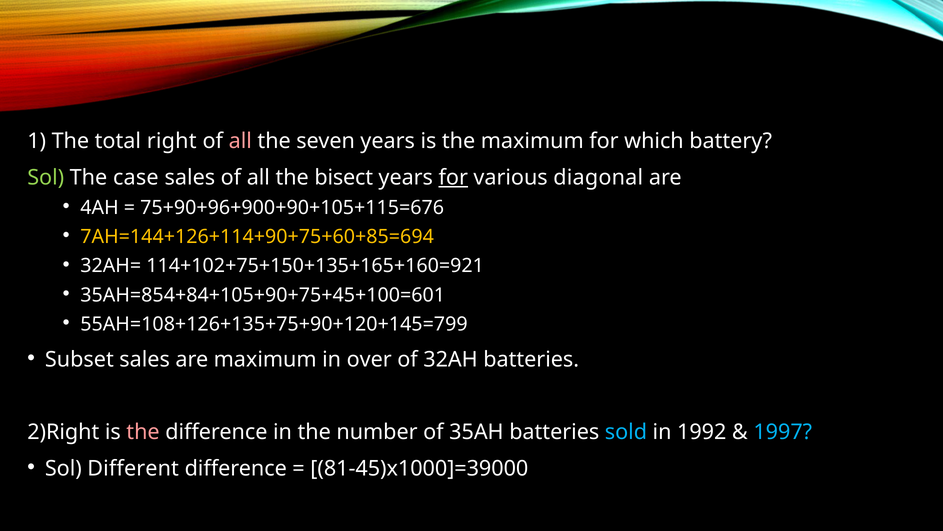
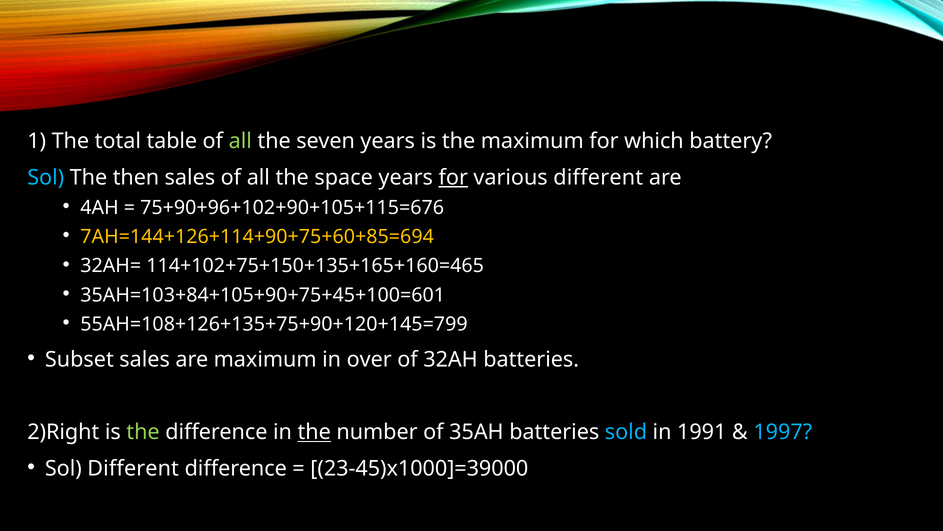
right: right -> table
all at (240, 141) colour: pink -> light green
Sol at (46, 177) colour: light green -> light blue
case: case -> then
bisect: bisect -> space
various diagonal: diagonal -> different
75+90+96+900+90+105+115=676: 75+90+96+900+90+105+115=676 -> 75+90+96+102+90+105+115=676
114+102+75+150+135+165+160=921: 114+102+75+150+135+165+160=921 -> 114+102+75+150+135+165+160=465
35AH=854+84+105+90+75+45+100=601: 35AH=854+84+105+90+75+45+100=601 -> 35AH=103+84+105+90+75+45+100=601
the at (143, 432) colour: pink -> light green
the at (314, 432) underline: none -> present
1992: 1992 -> 1991
81-45)x1000]=39000: 81-45)x1000]=39000 -> 23-45)x1000]=39000
